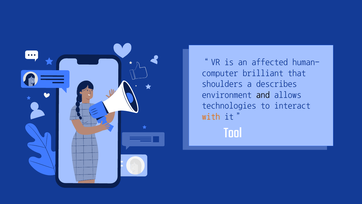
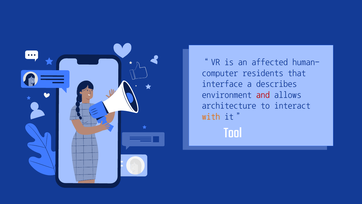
brilliant: brilliant -> residents
shoulders: shoulders -> interface
and colour: black -> red
technologies: technologies -> architecture
